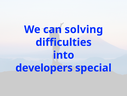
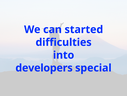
solving: solving -> started
